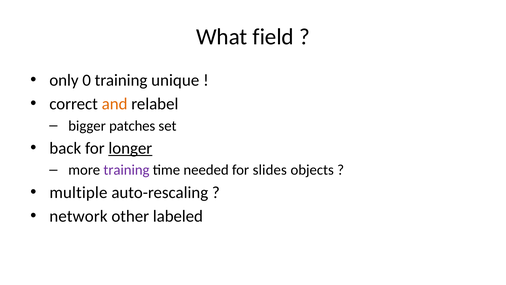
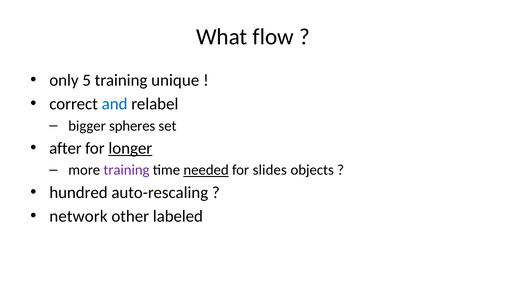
field: field -> flow
0: 0 -> 5
and colour: orange -> blue
patches: patches -> spheres
back: back -> after
needed underline: none -> present
multiple: multiple -> hundred
